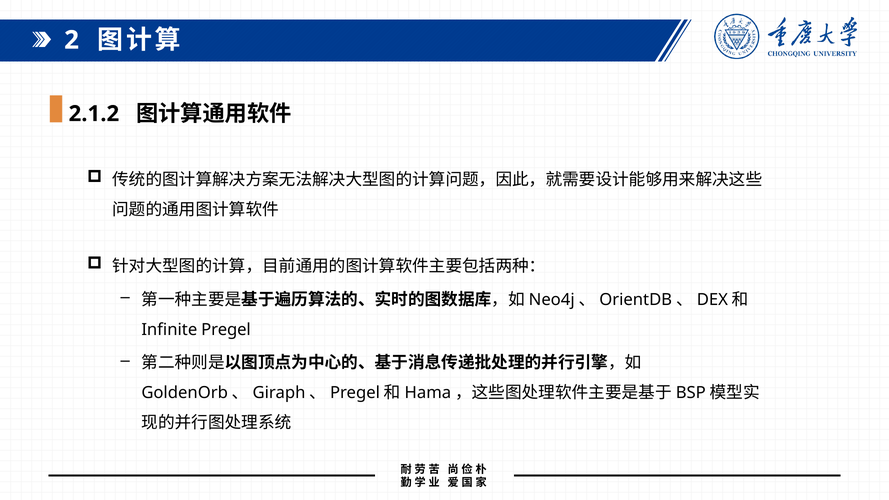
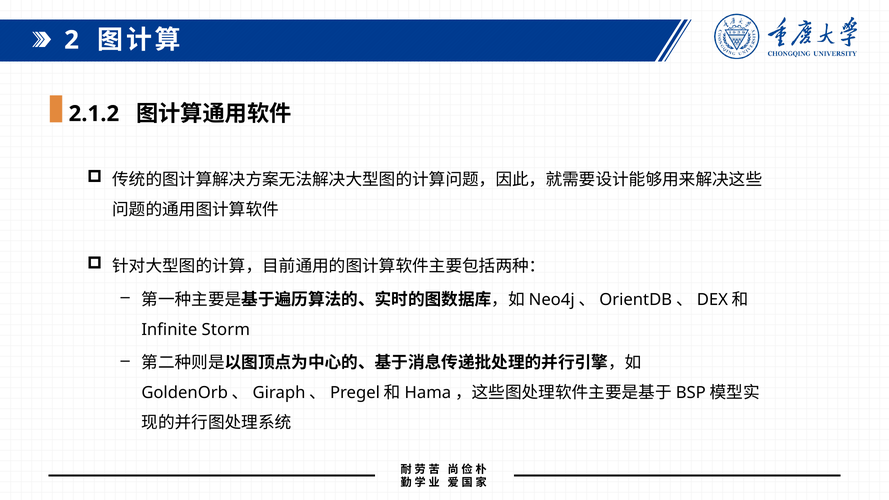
Pregel: Pregel -> Storm
